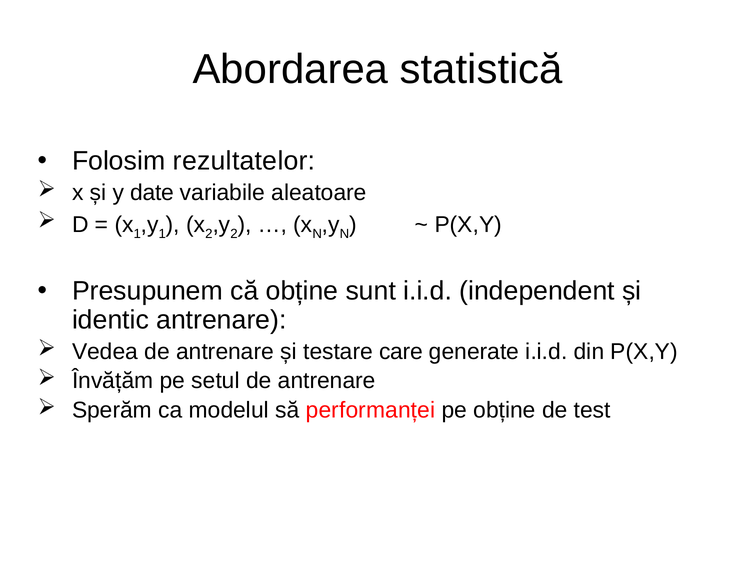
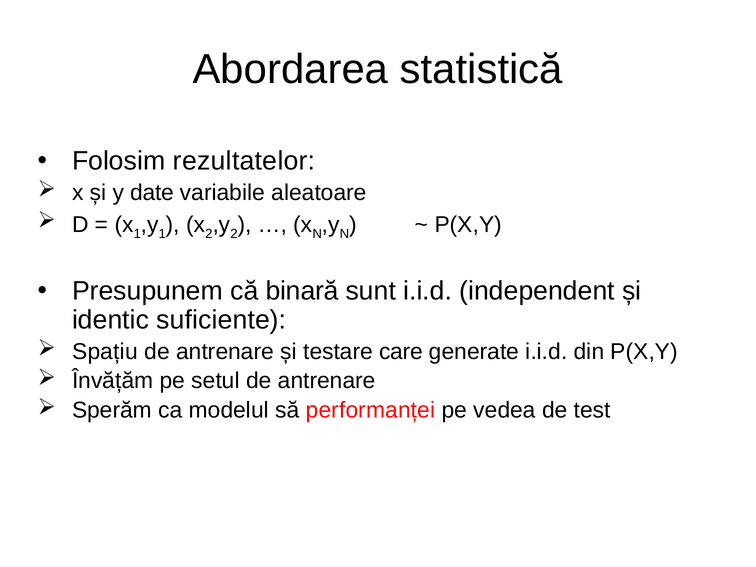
că obține: obține -> binară
identic antrenare: antrenare -> suficiente
Vedea: Vedea -> Spațiu
pe obține: obține -> vedea
